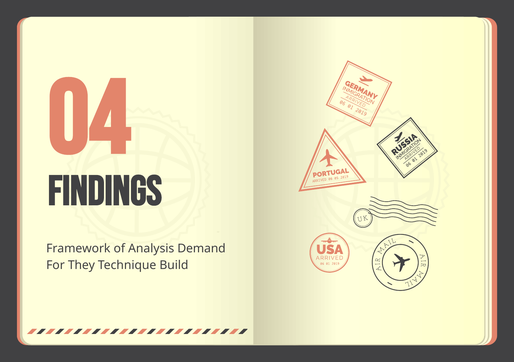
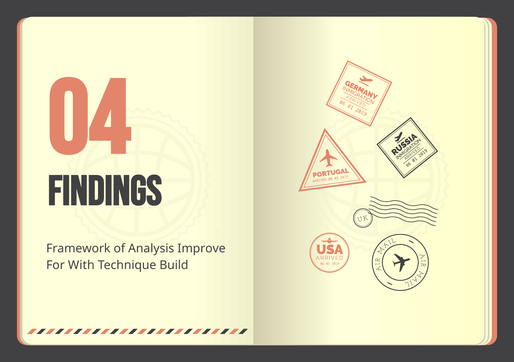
Demand: Demand -> Improve
They: They -> With
